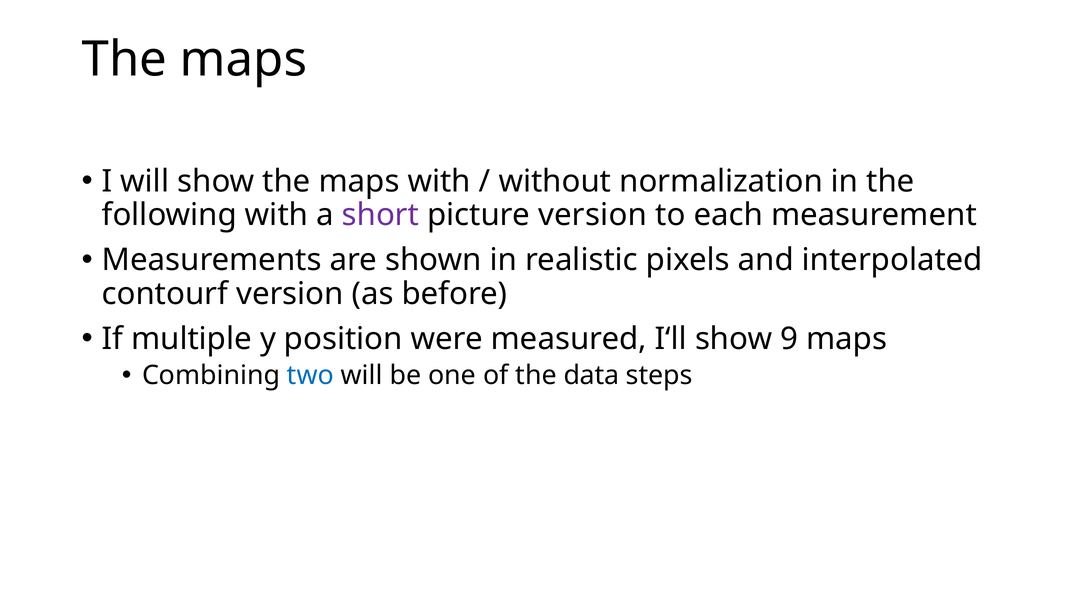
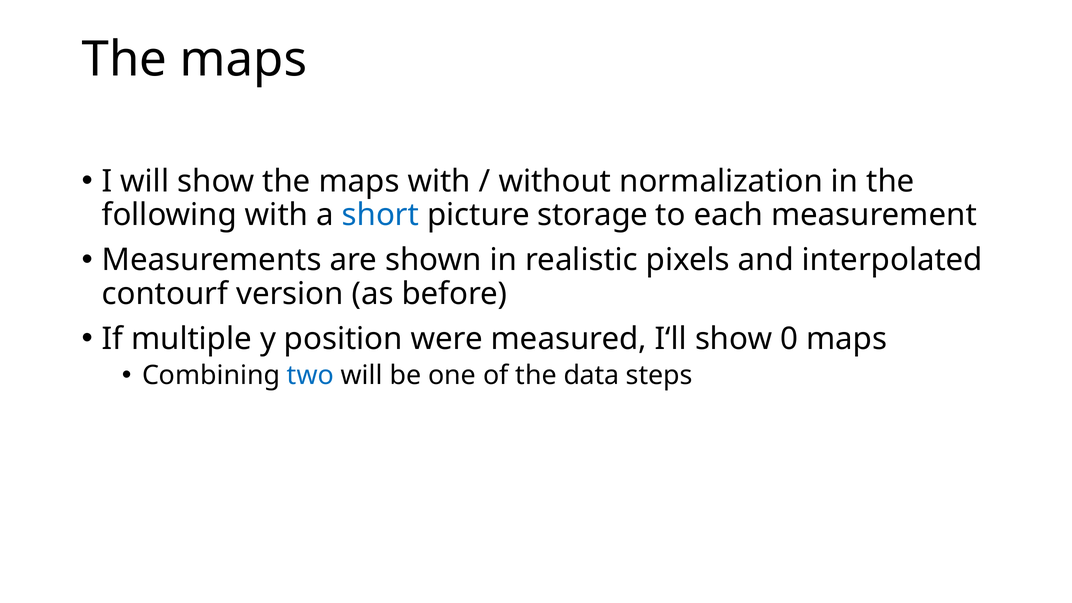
short colour: purple -> blue
picture version: version -> storage
9: 9 -> 0
